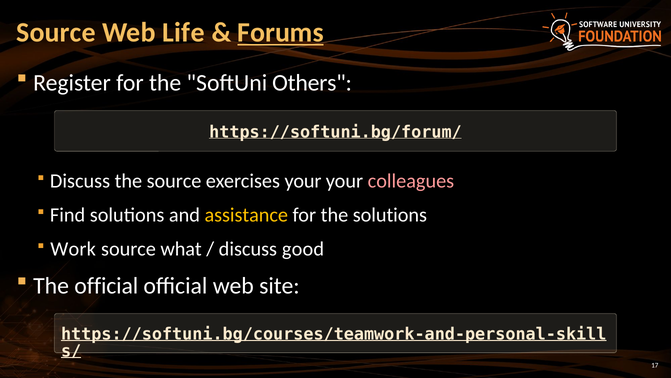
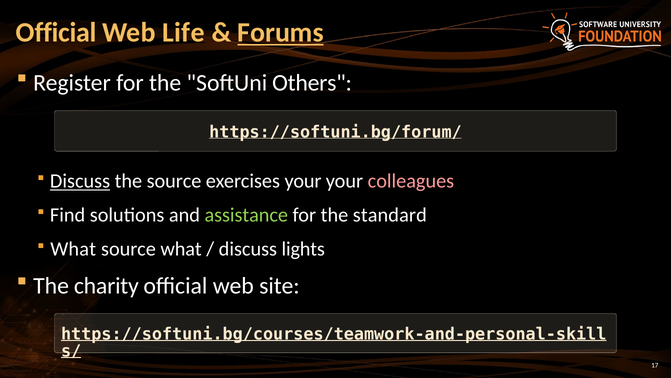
Source at (56, 33): Source -> Official
Discuss at (80, 181) underline: none -> present
assistance colour: yellow -> light green
the solutions: solutions -> standard
Work at (73, 249): Work -> What
good: good -> lights
The official: official -> charity
